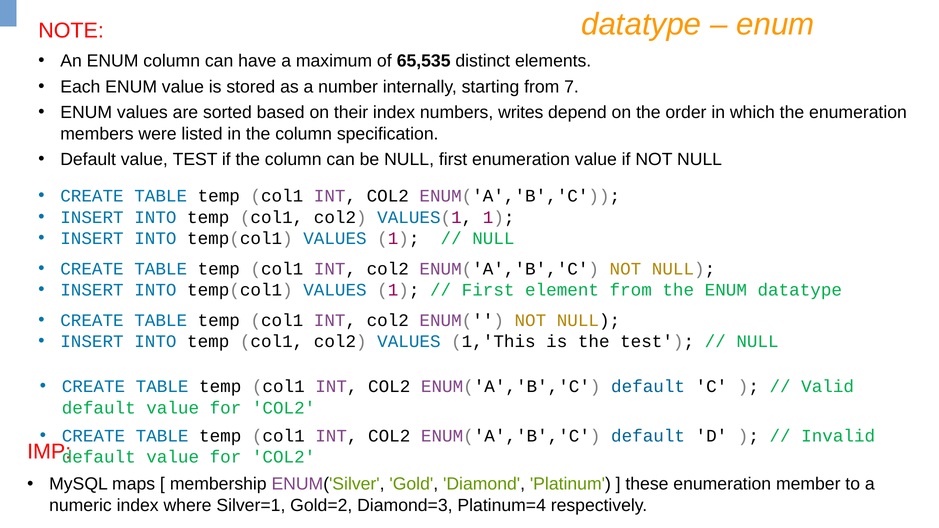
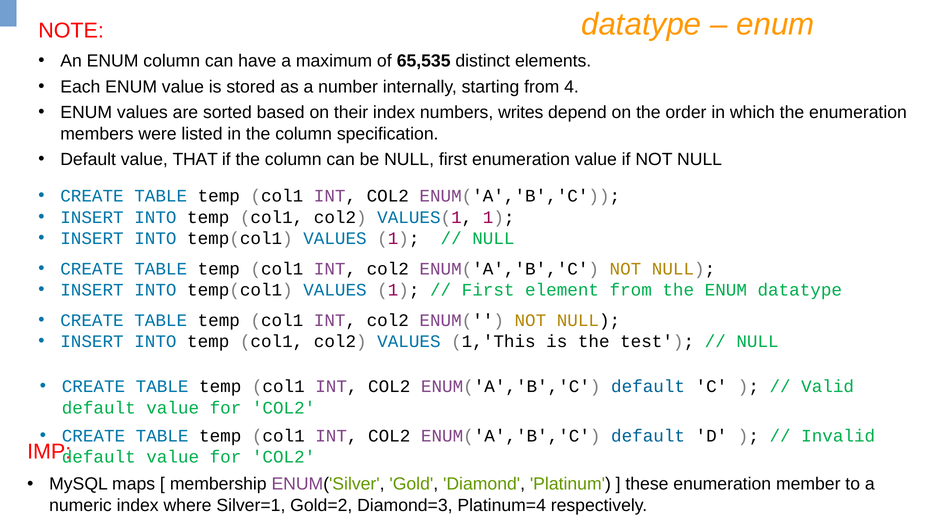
7: 7 -> 4
value TEST: TEST -> THAT
